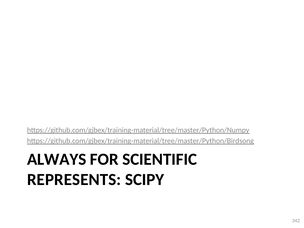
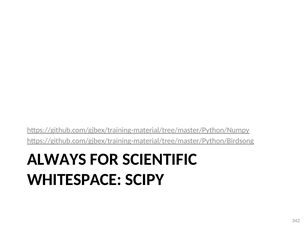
REPRESENTS: REPRESENTS -> WHITESPACE
